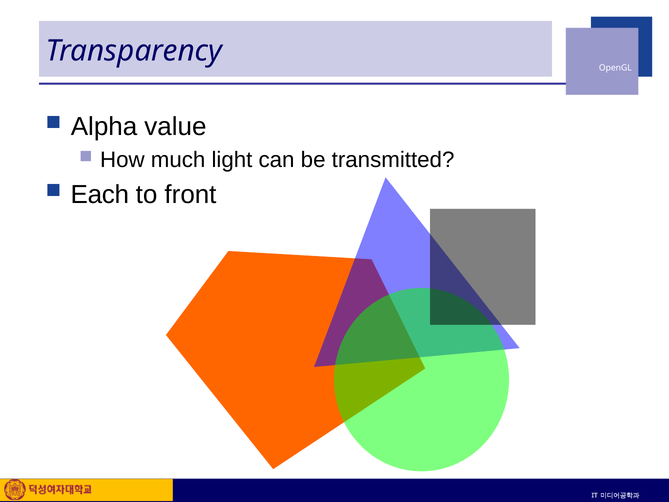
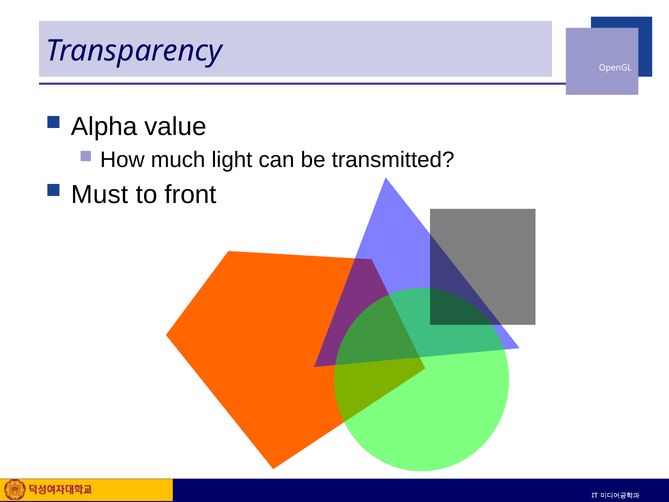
Each: Each -> Must
